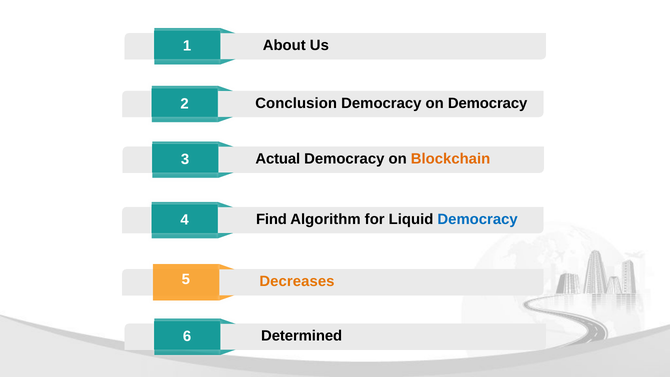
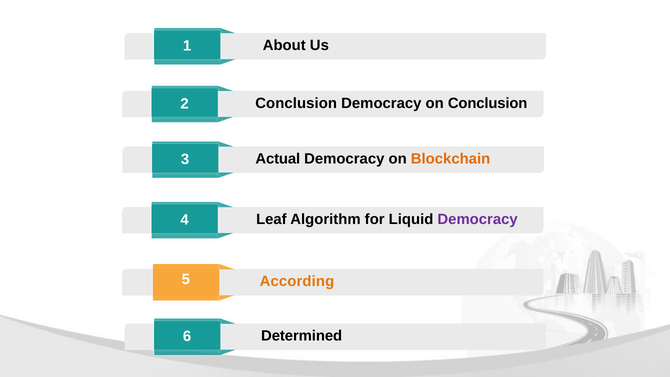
on Democracy: Democracy -> Conclusion
Find: Find -> Leaf
Democracy at (478, 219) colour: blue -> purple
Decreases: Decreases -> According
